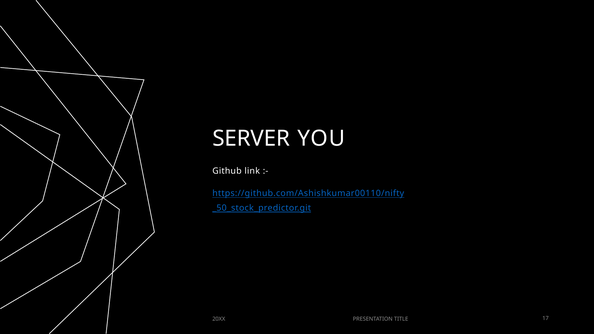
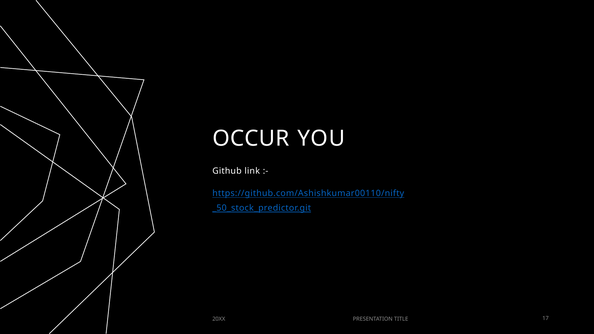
SERVER: SERVER -> OCCUR
